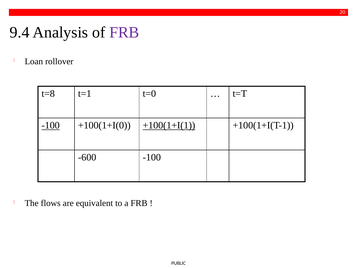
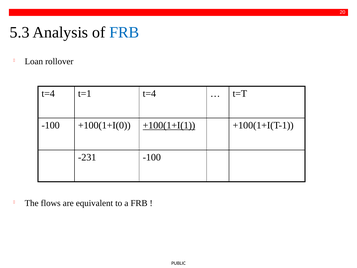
9.4: 9.4 -> 5.3
FRB at (124, 32) colour: purple -> blue
t=8 at (48, 93): t=8 -> t=4
t=1 t=0: t=0 -> t=4
-100 at (51, 125) underline: present -> none
-600: -600 -> -231
